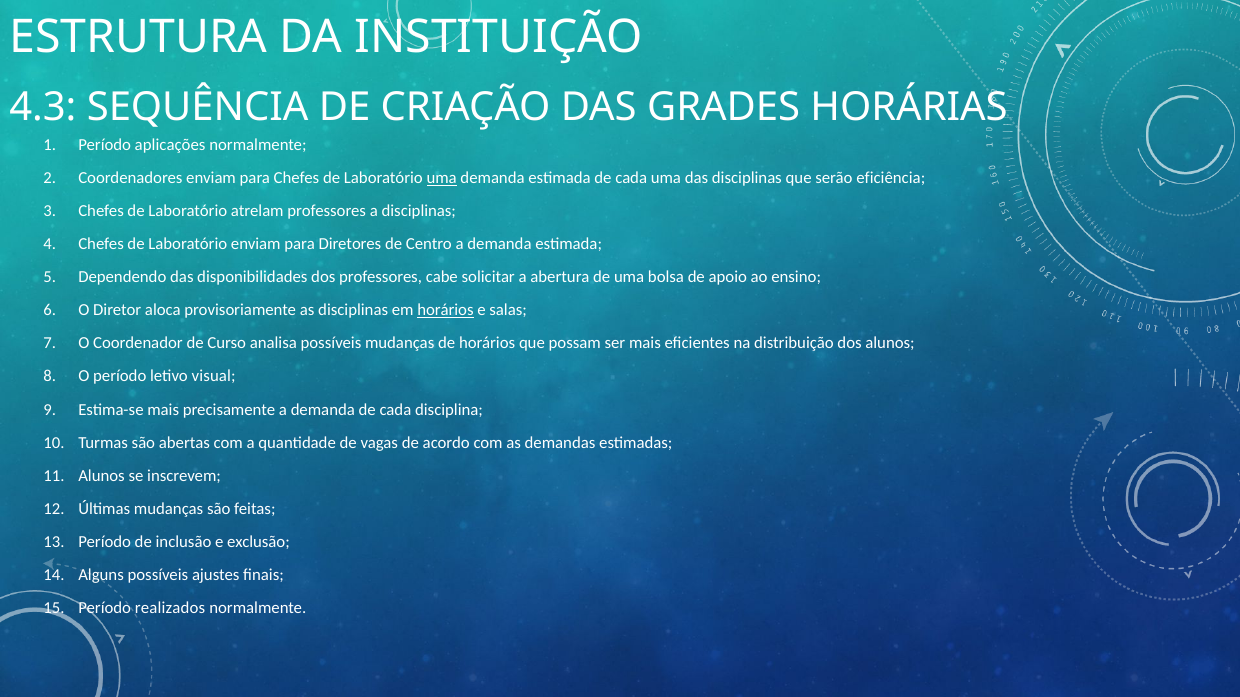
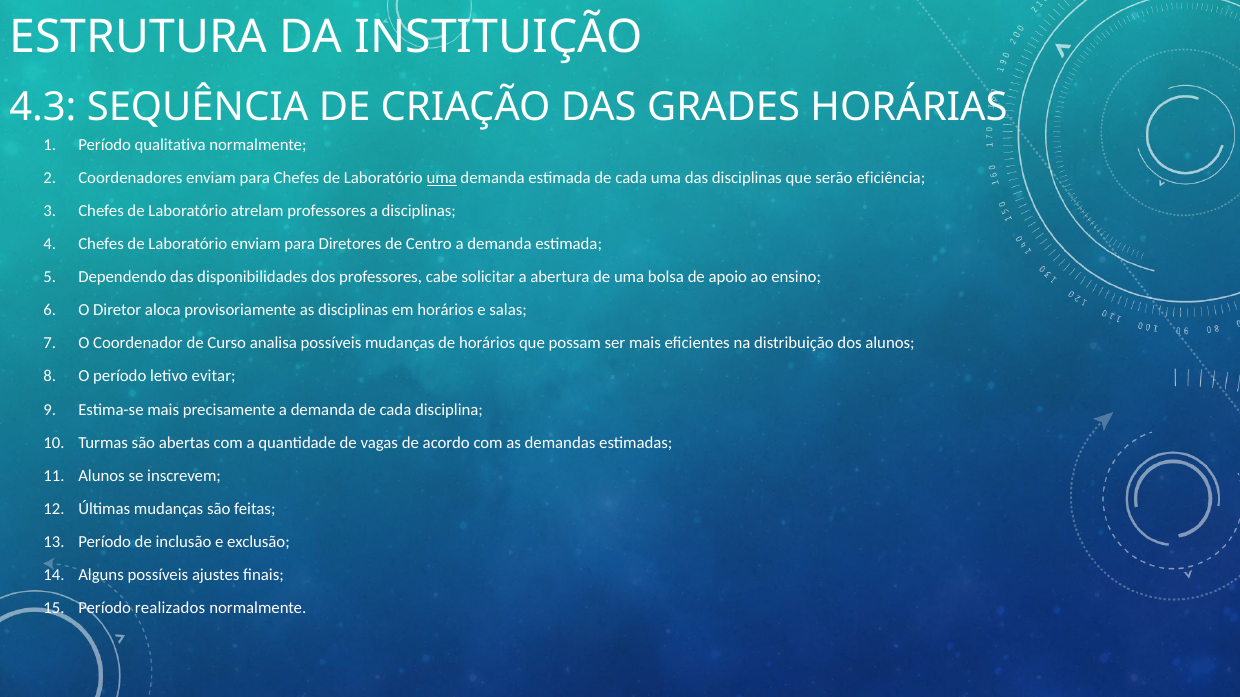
aplicações: aplicações -> qualitativa
horários at (445, 310) underline: present -> none
visual: visual -> evitar
